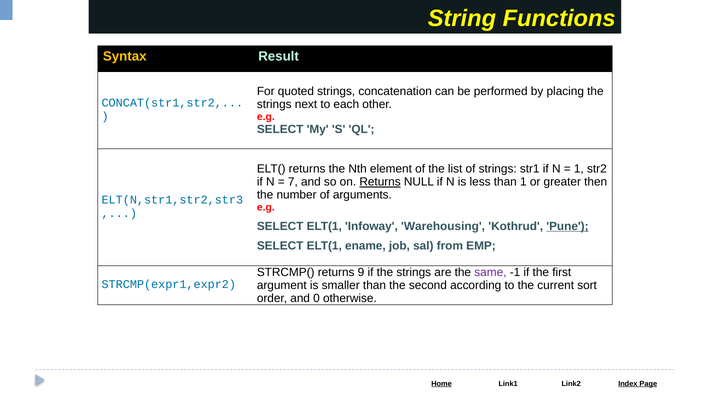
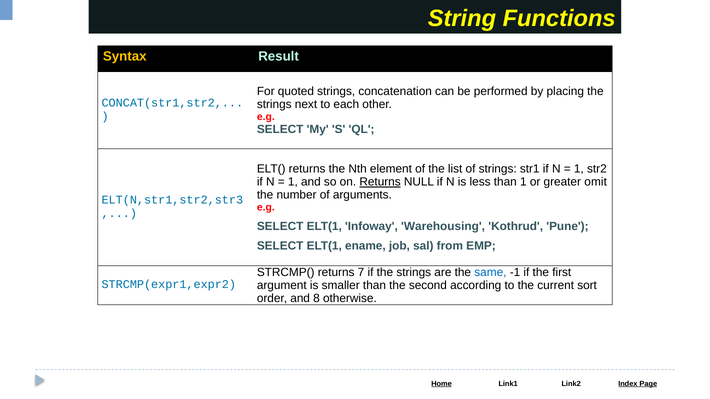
7 at (293, 182): 7 -> 1
then: then -> omit
Pune underline: present -> none
9: 9 -> 7
same colour: purple -> blue
0: 0 -> 8
